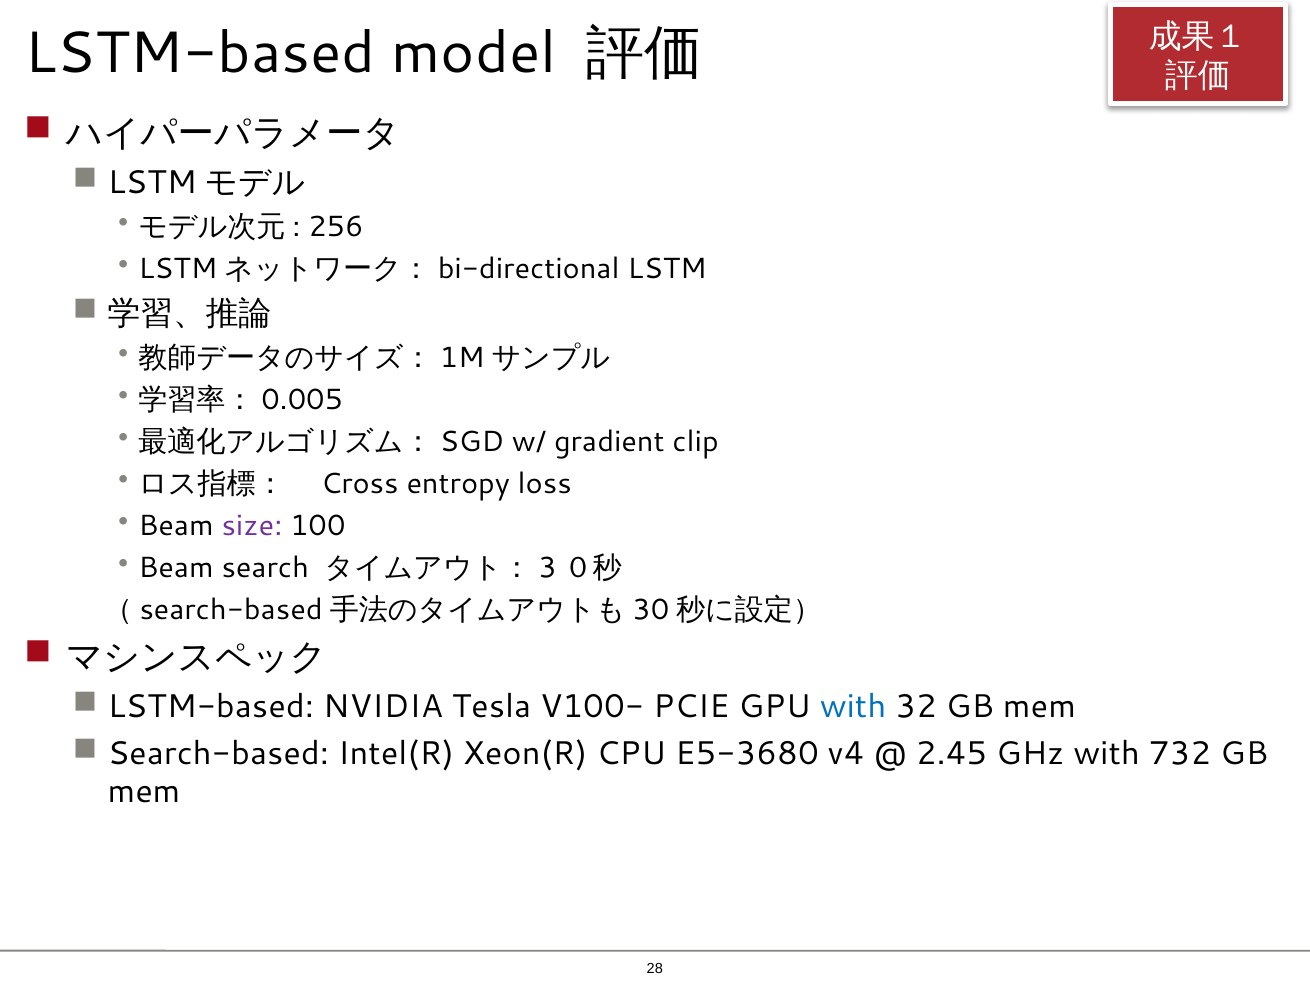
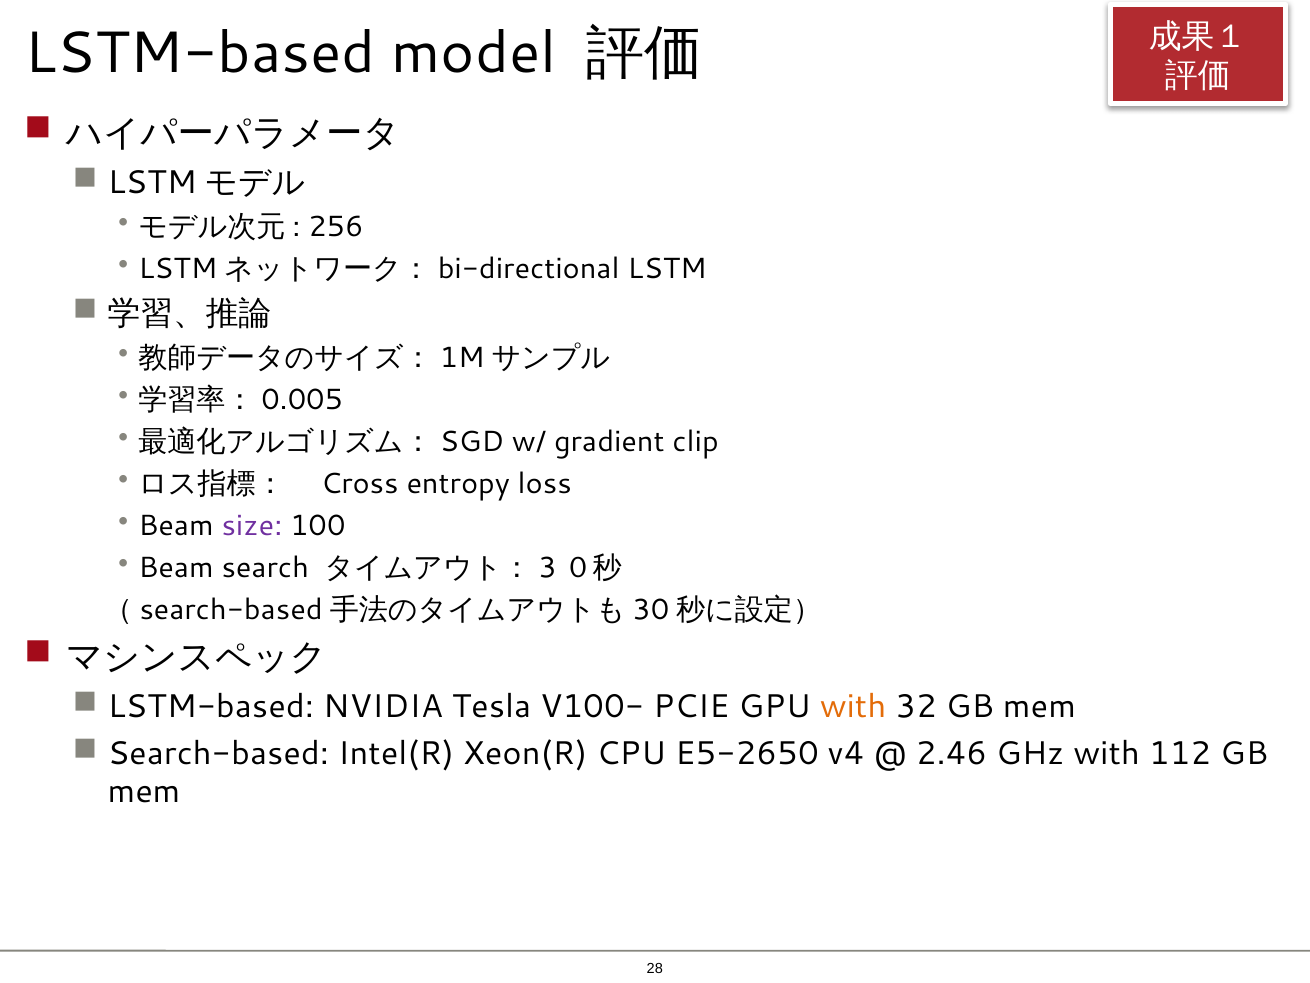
with at (853, 706) colour: blue -> orange
E5-3680: E5-3680 -> E5-2650
2.45: 2.45 -> 2.46
732: 732 -> 112
